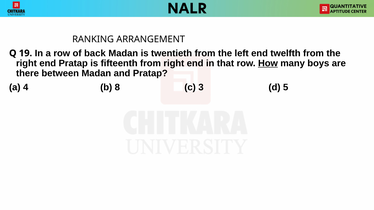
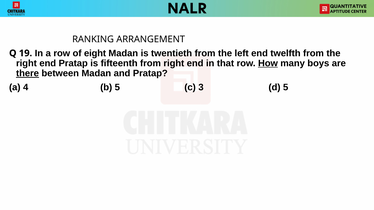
back: back -> eight
there underline: none -> present
b 8: 8 -> 5
